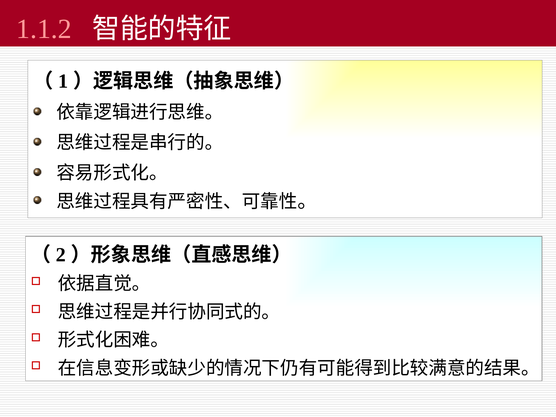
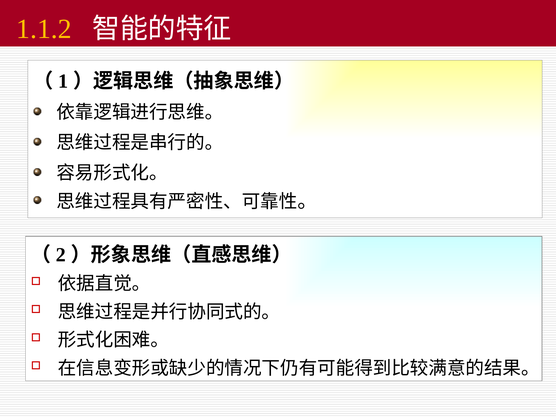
1.1.2 colour: pink -> yellow
